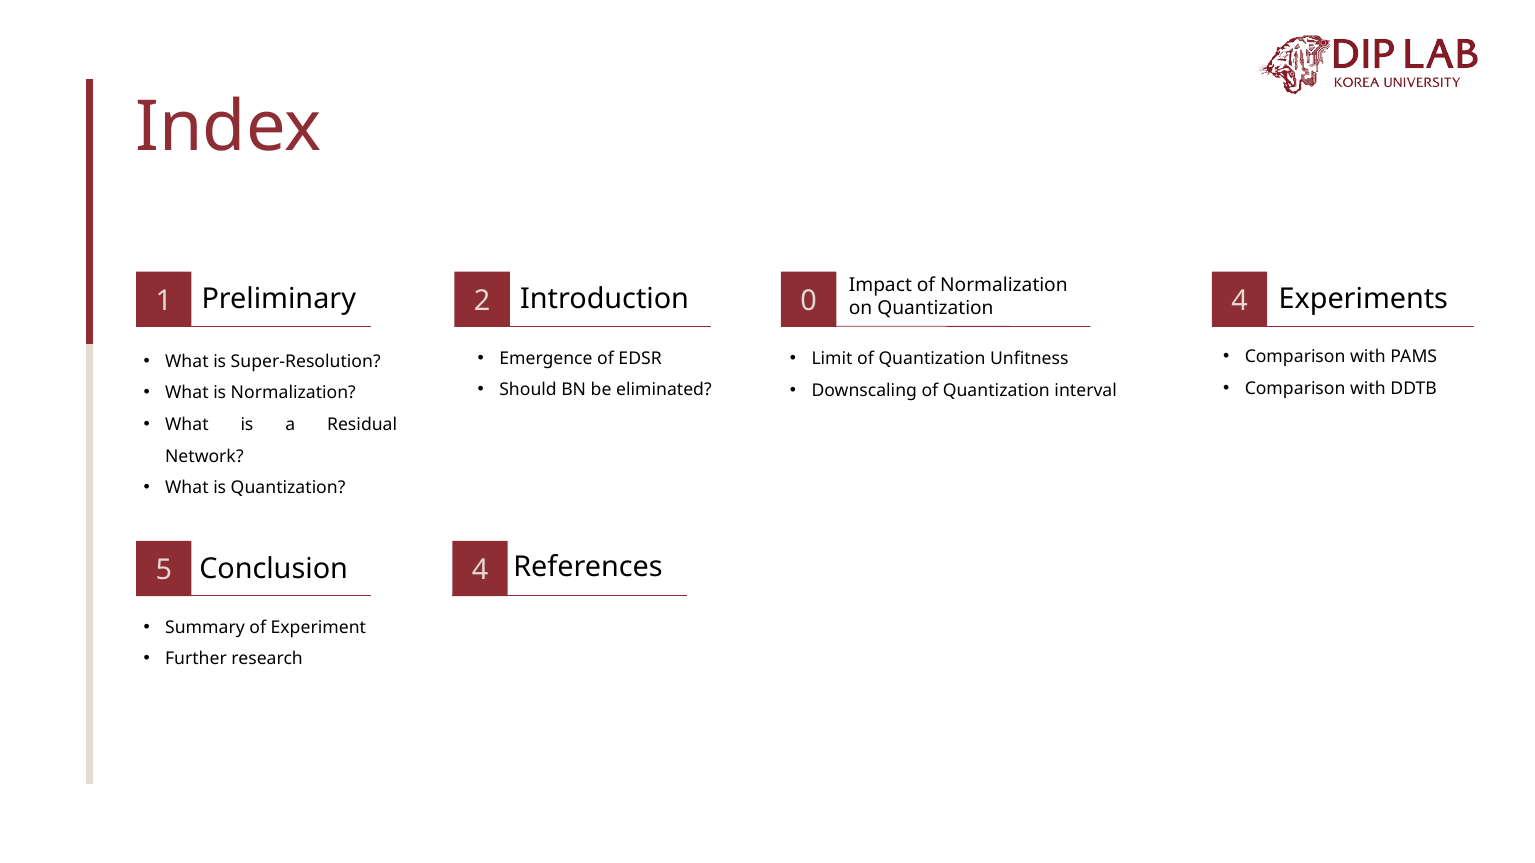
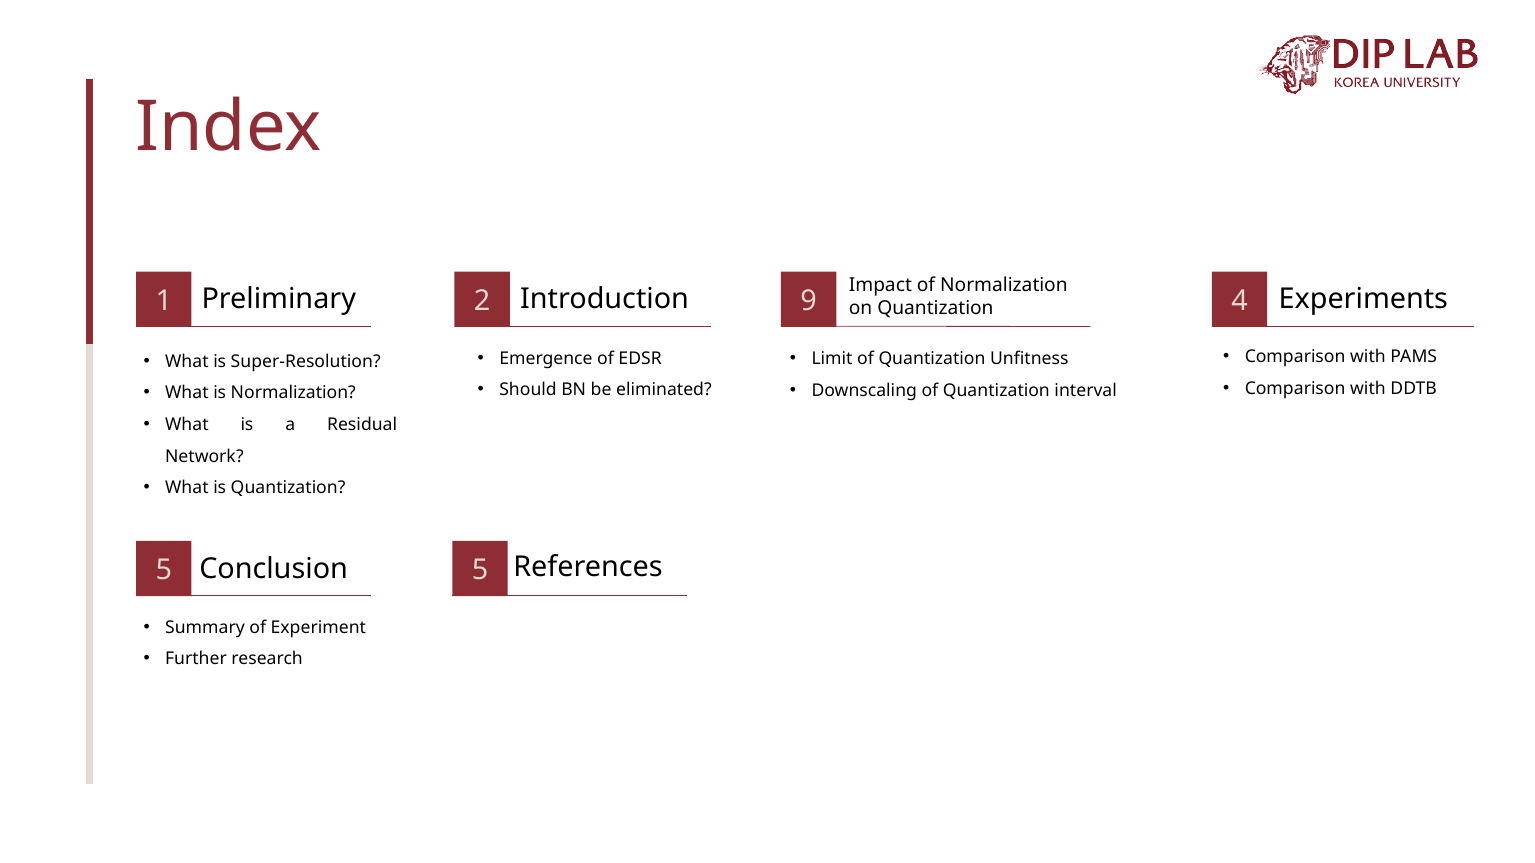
0: 0 -> 9
5 4: 4 -> 5
